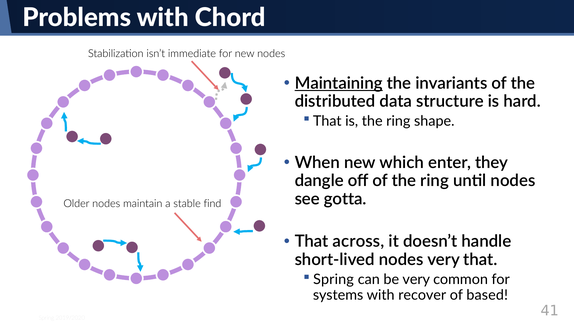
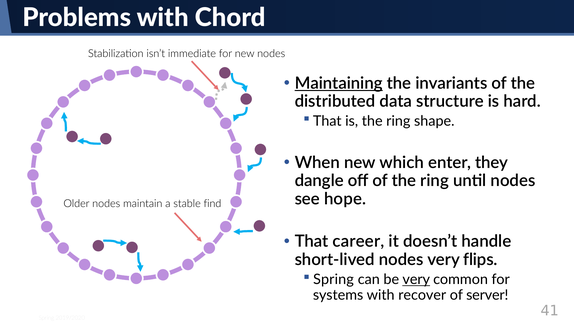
gotta: gotta -> hope
across: across -> career
very that: that -> flips
very at (416, 279) underline: none -> present
based: based -> server
